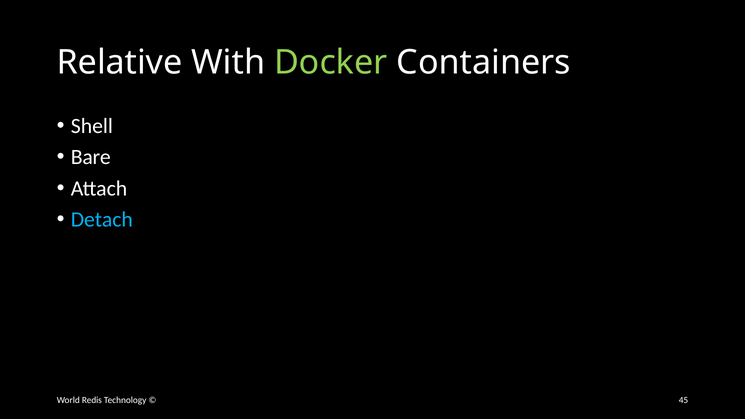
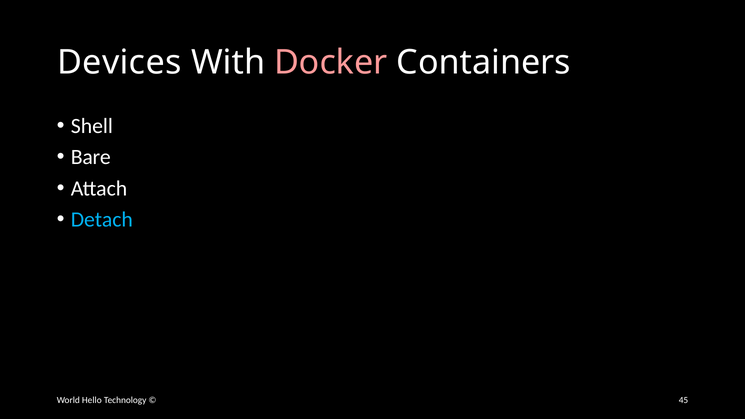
Relative: Relative -> Devices
Docker colour: light green -> pink
Redis: Redis -> Hello
